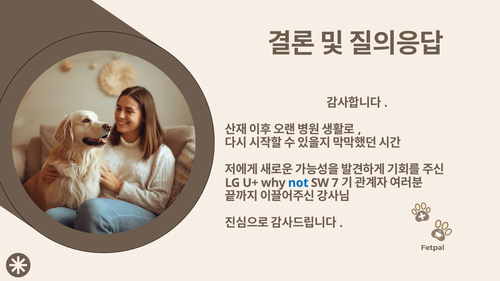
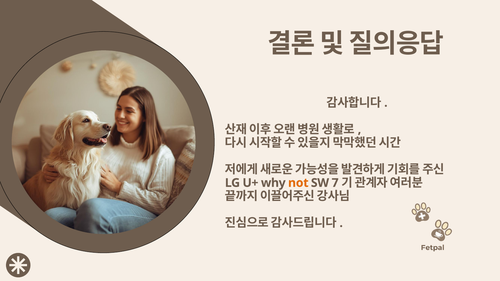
not colour: blue -> orange
